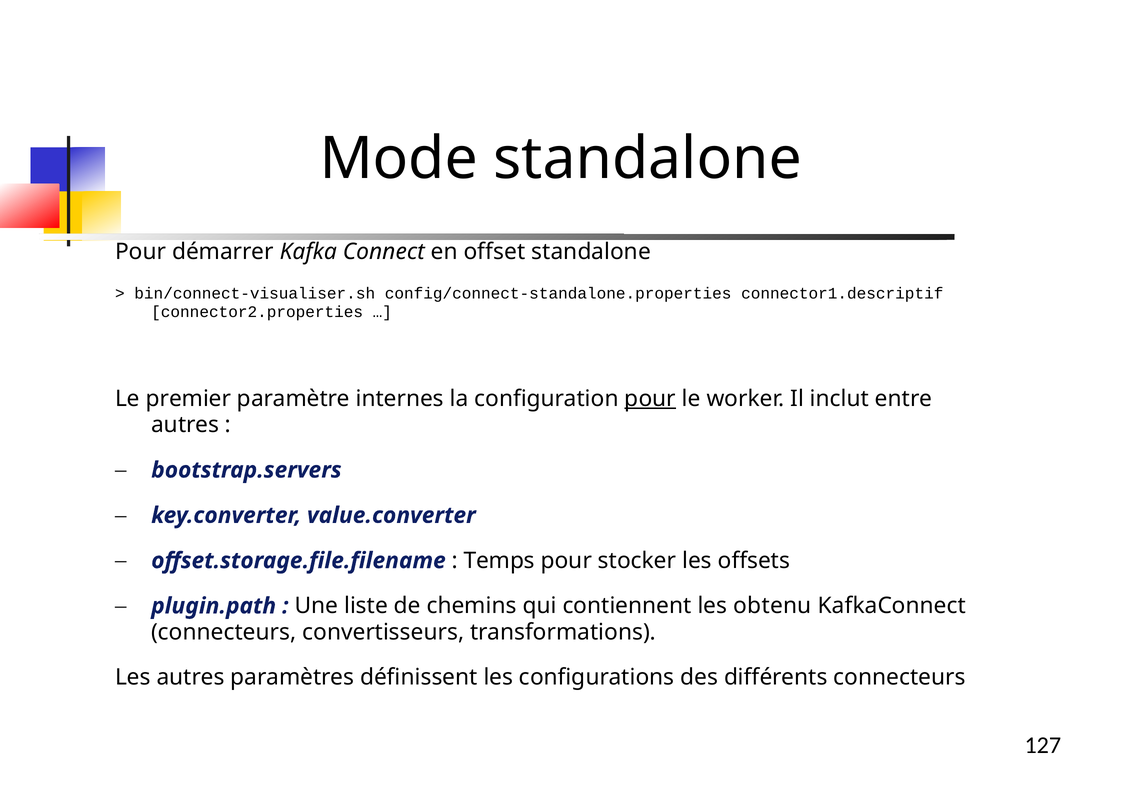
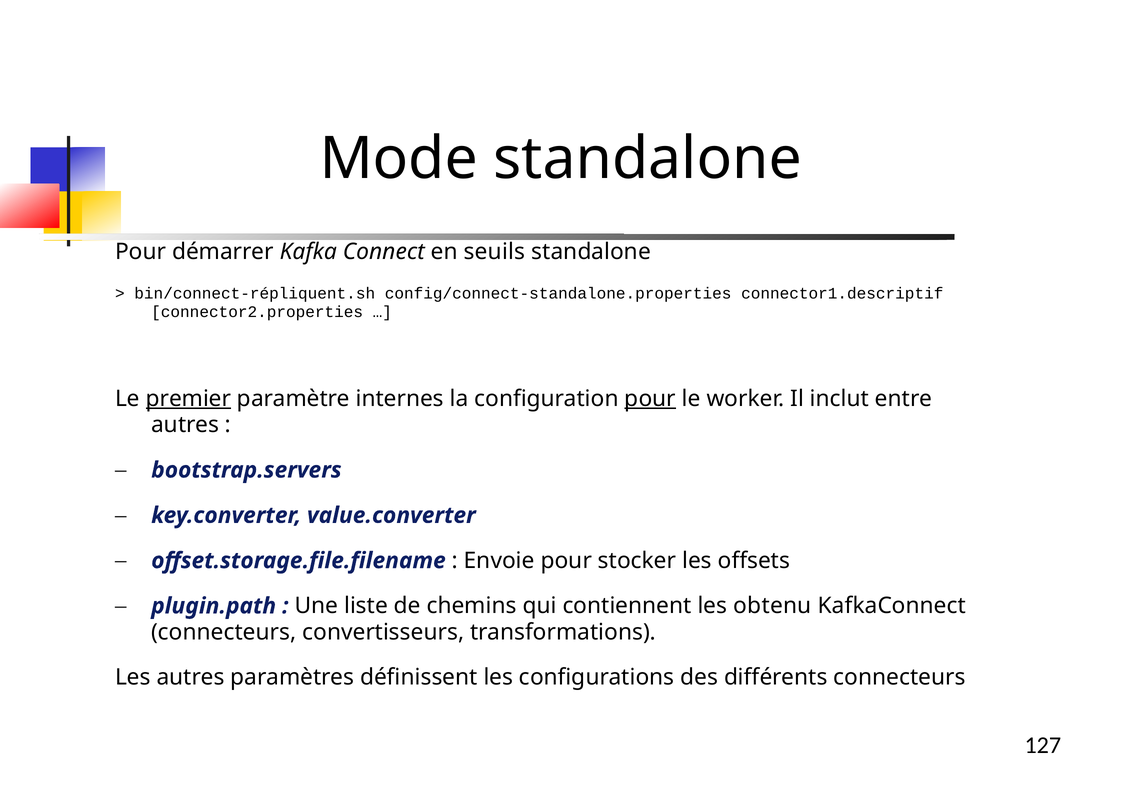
offset: offset -> seuils
bin/connect-visualiser.sh: bin/connect-visualiser.sh -> bin/connect-répliquent.sh
premier underline: none -> present
Temps: Temps -> Envoie
